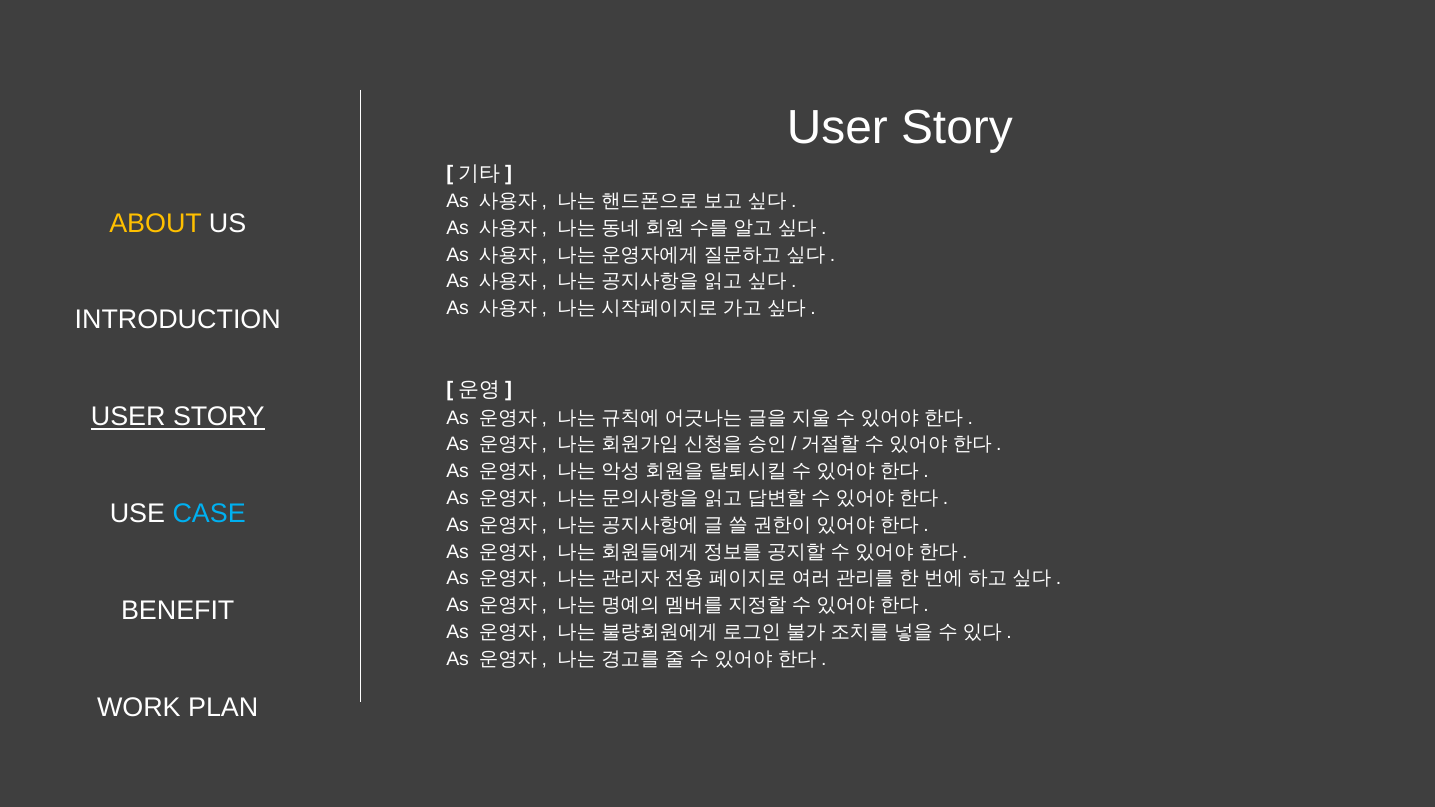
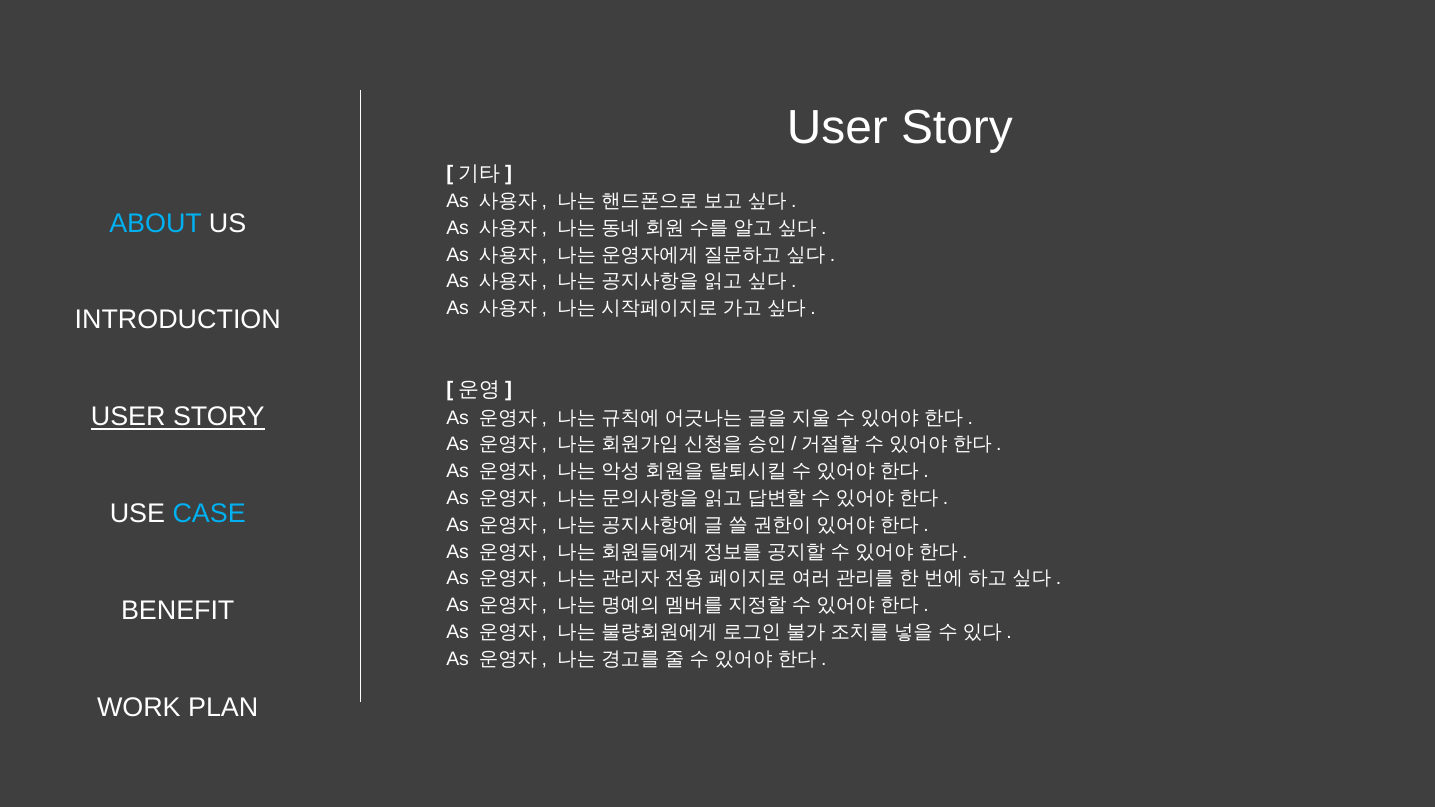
ABOUT colour: yellow -> light blue
